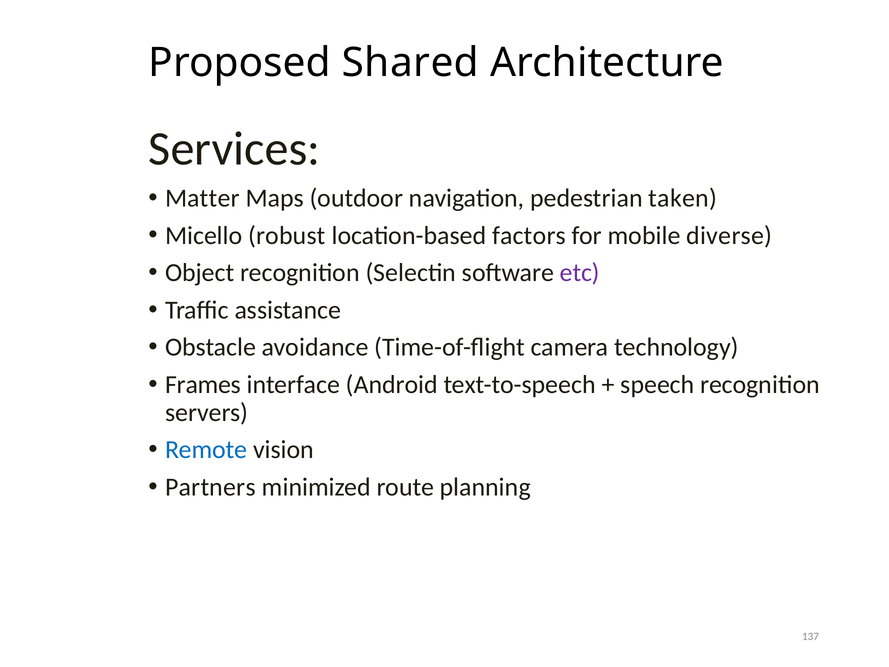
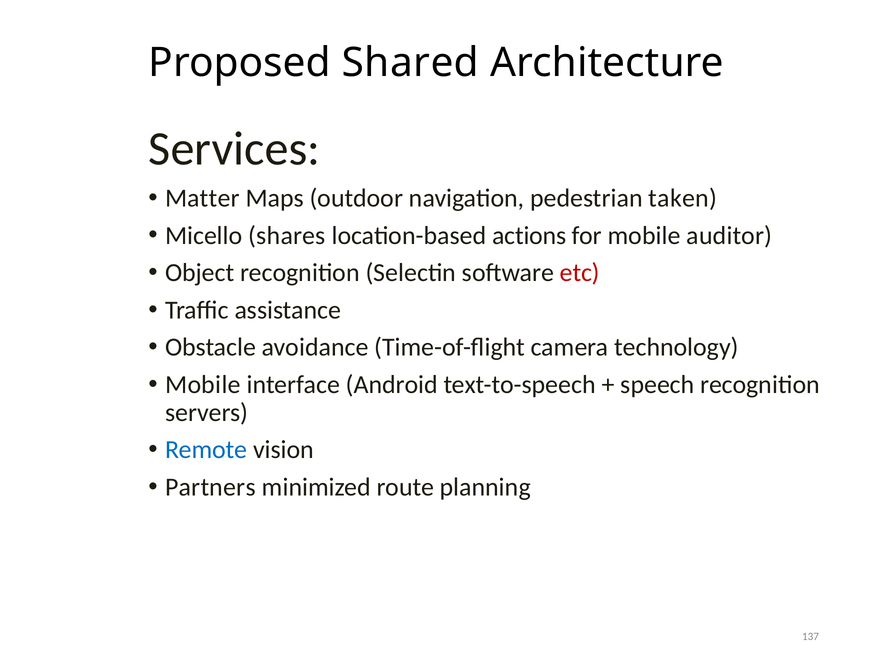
robust: robust -> shares
factors: factors -> actions
diverse: diverse -> auditor
etc colour: purple -> red
Frames at (203, 384): Frames -> Mobile
